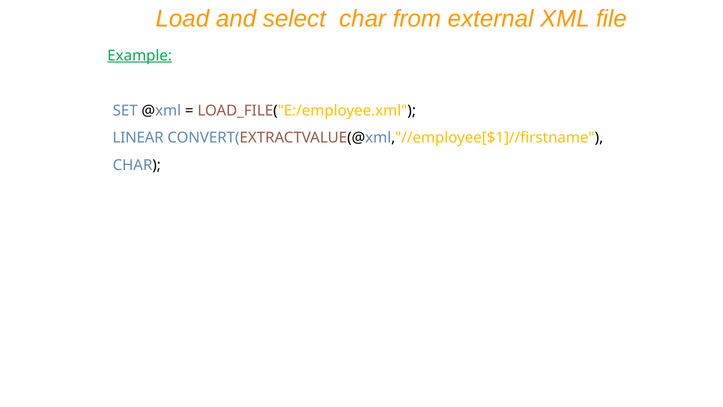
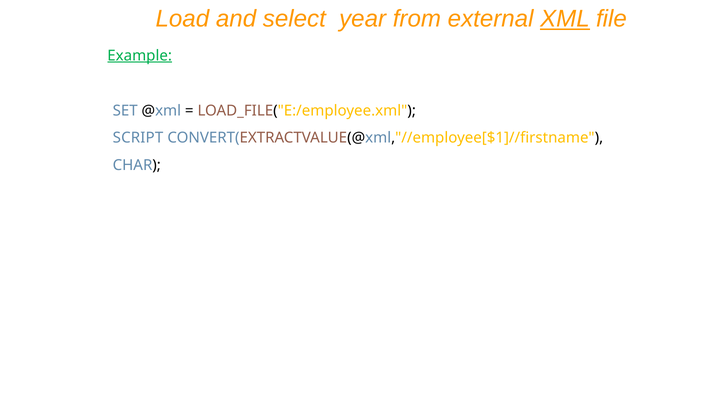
select char: char -> year
XML underline: none -> present
LINEAR: LINEAR -> SCRIPT
